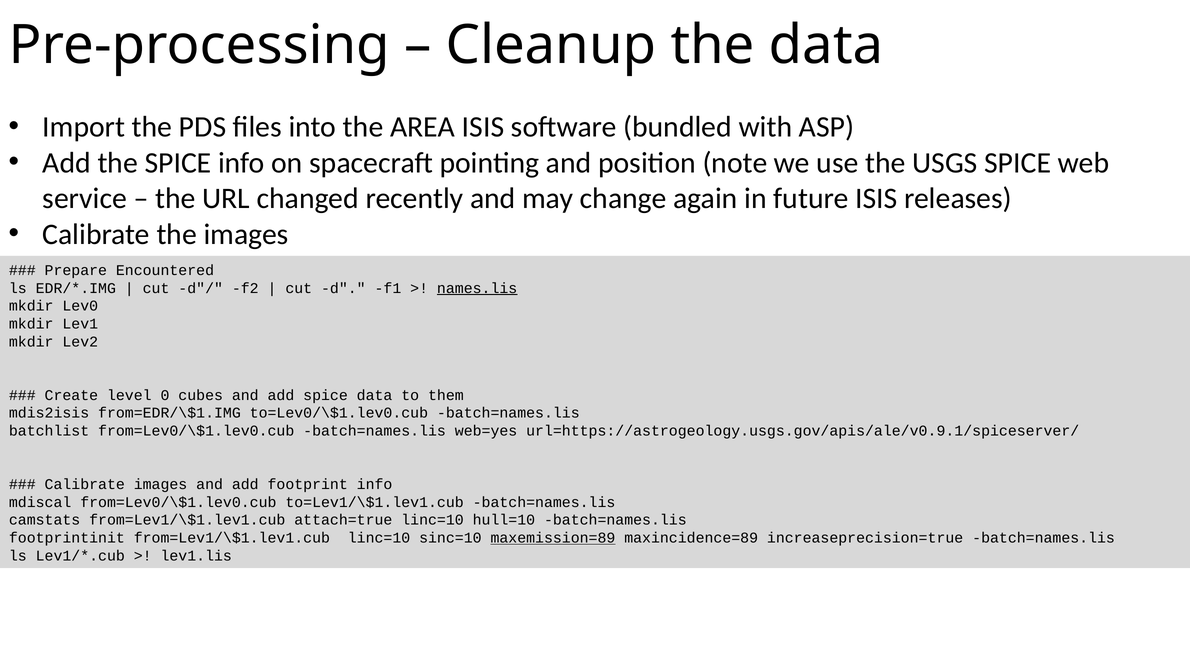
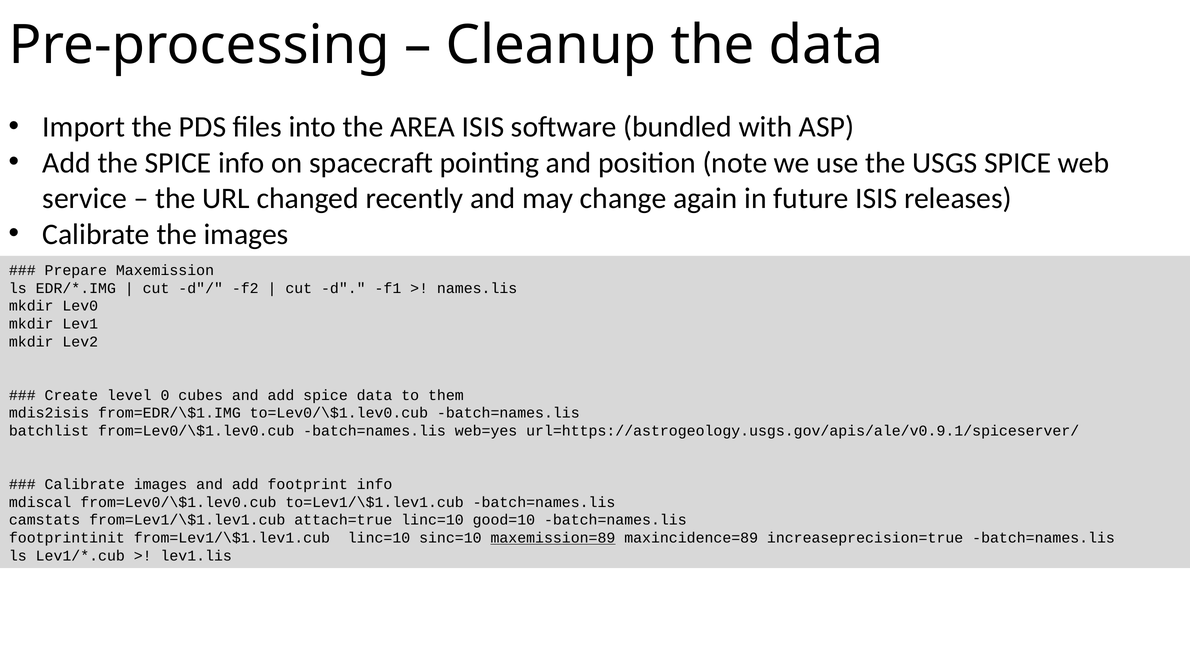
Encountered: Encountered -> Maxemission
names.lis underline: present -> none
hull=10: hull=10 -> good=10
